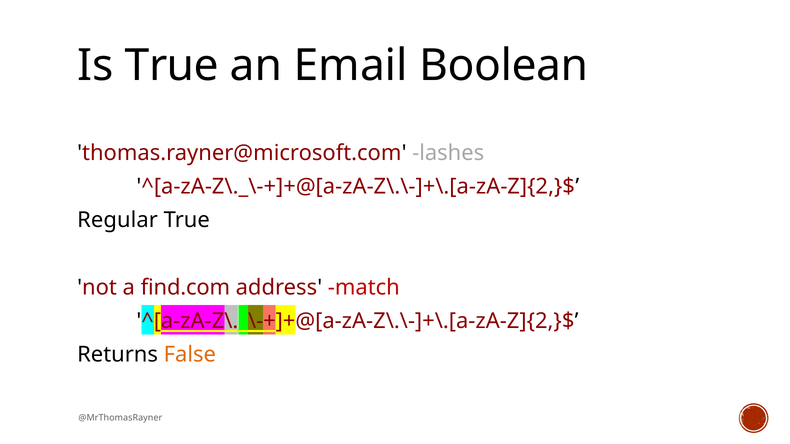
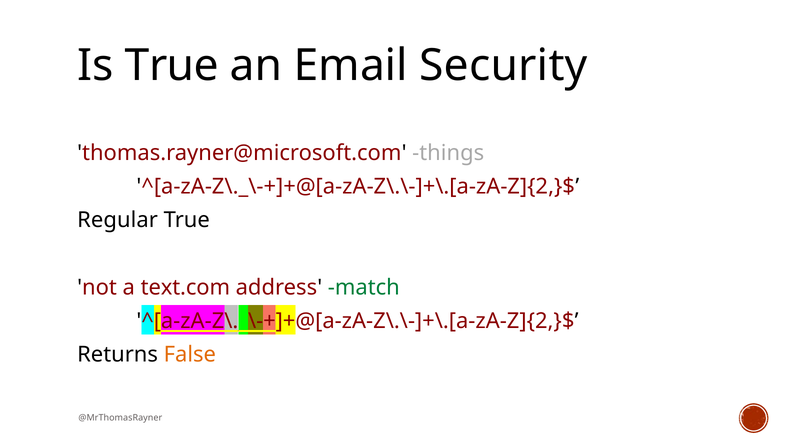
Boolean: Boolean -> Security
lashes: lashes -> things
find.com: find.com -> text.com
match colour: red -> green
